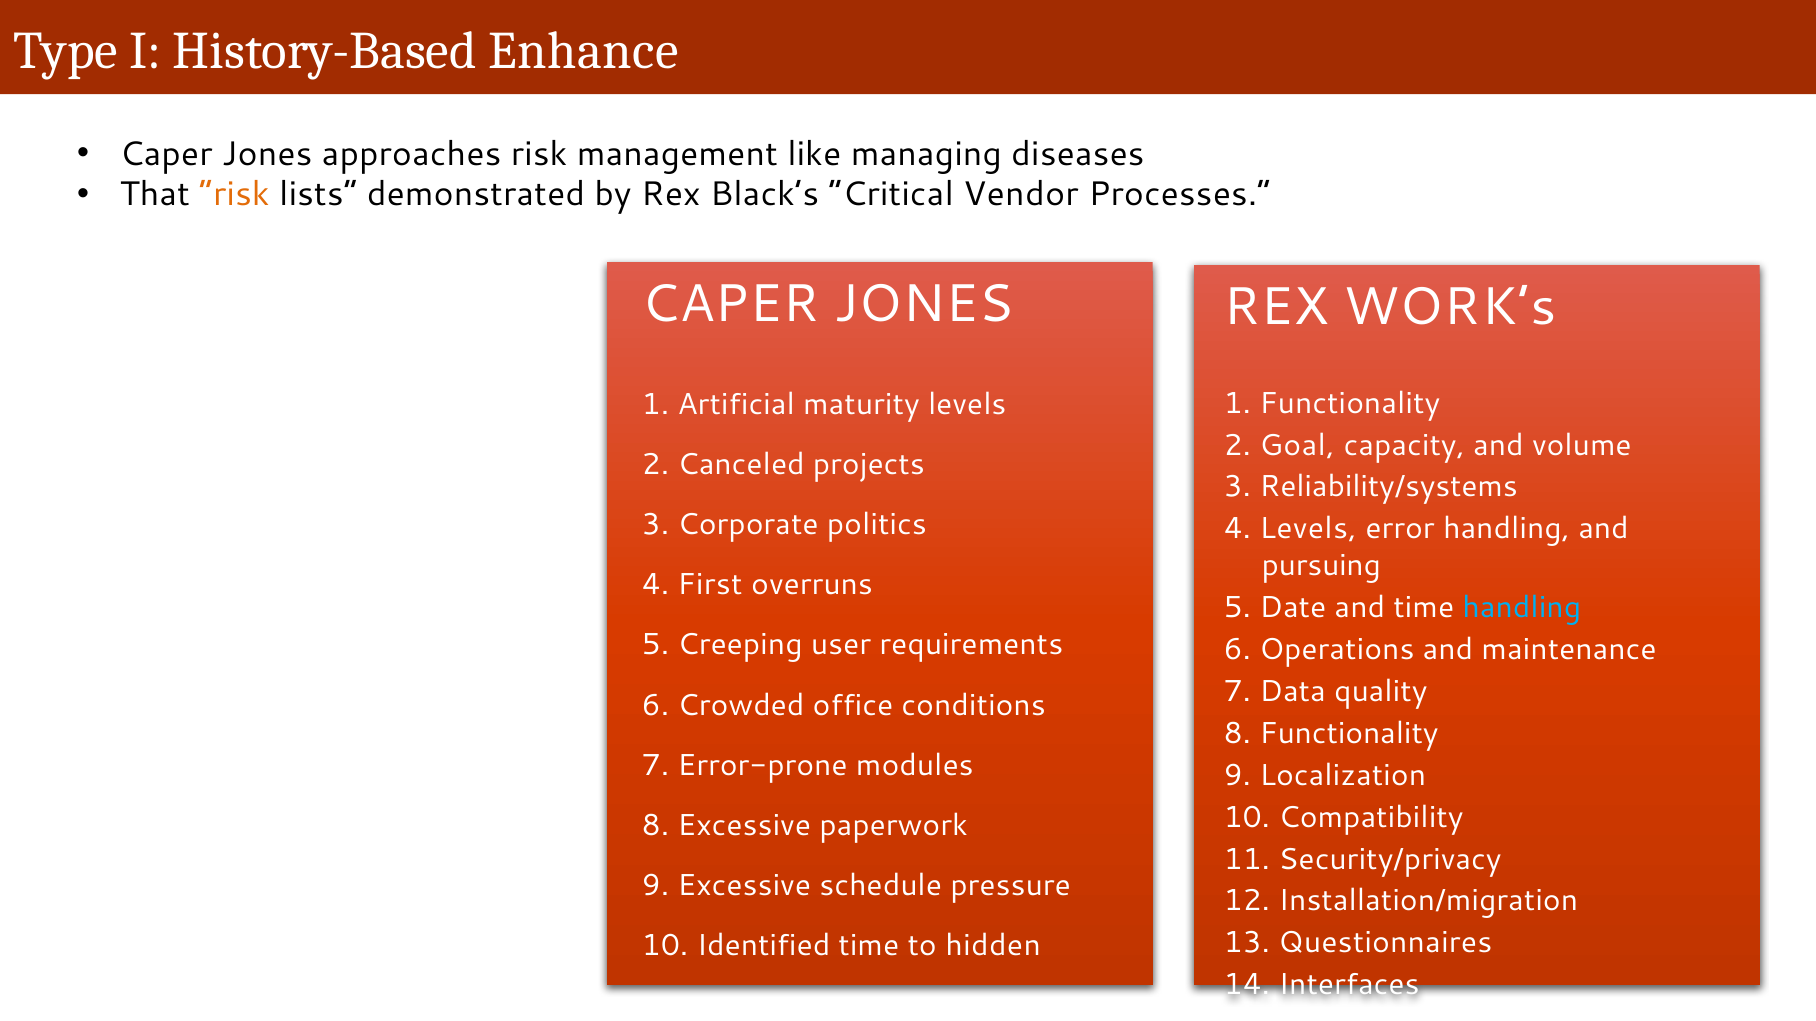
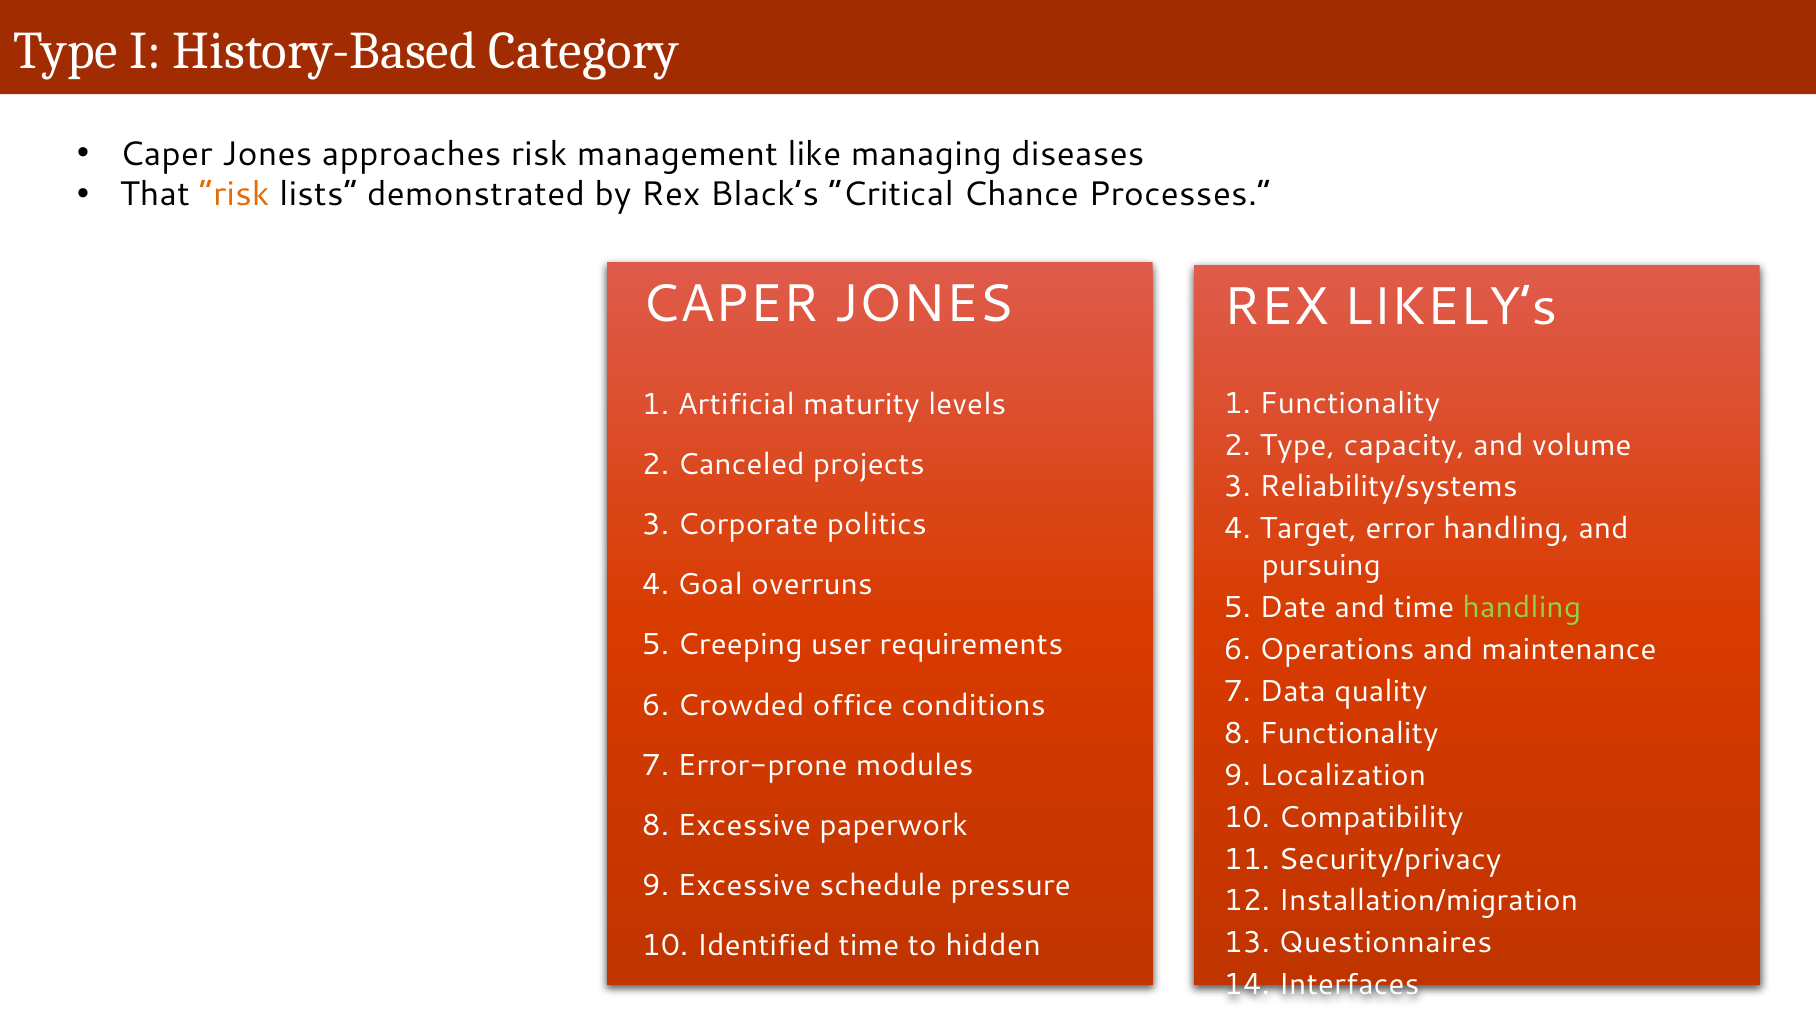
Enhance: Enhance -> Category
Vendor: Vendor -> Chance
WORK’s: WORK’s -> LIKELY’s
2 Goal: Goal -> Type
4 Levels: Levels -> Target
First: First -> Goal
handling at (1522, 608) colour: light blue -> light green
